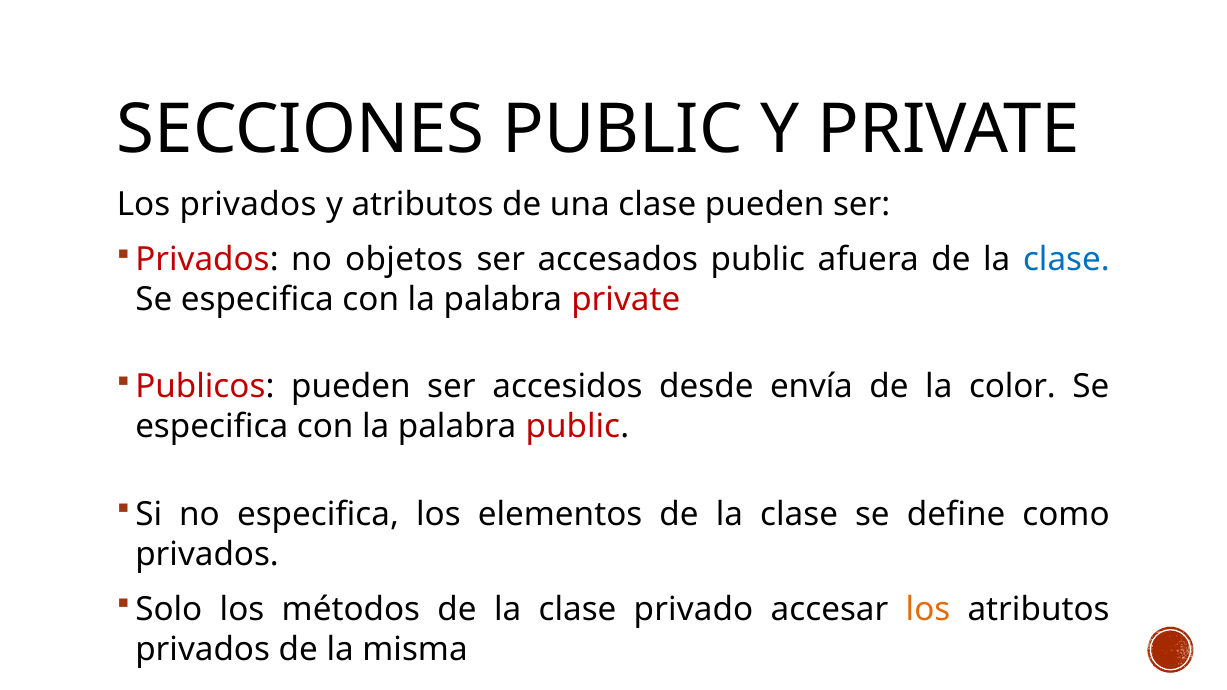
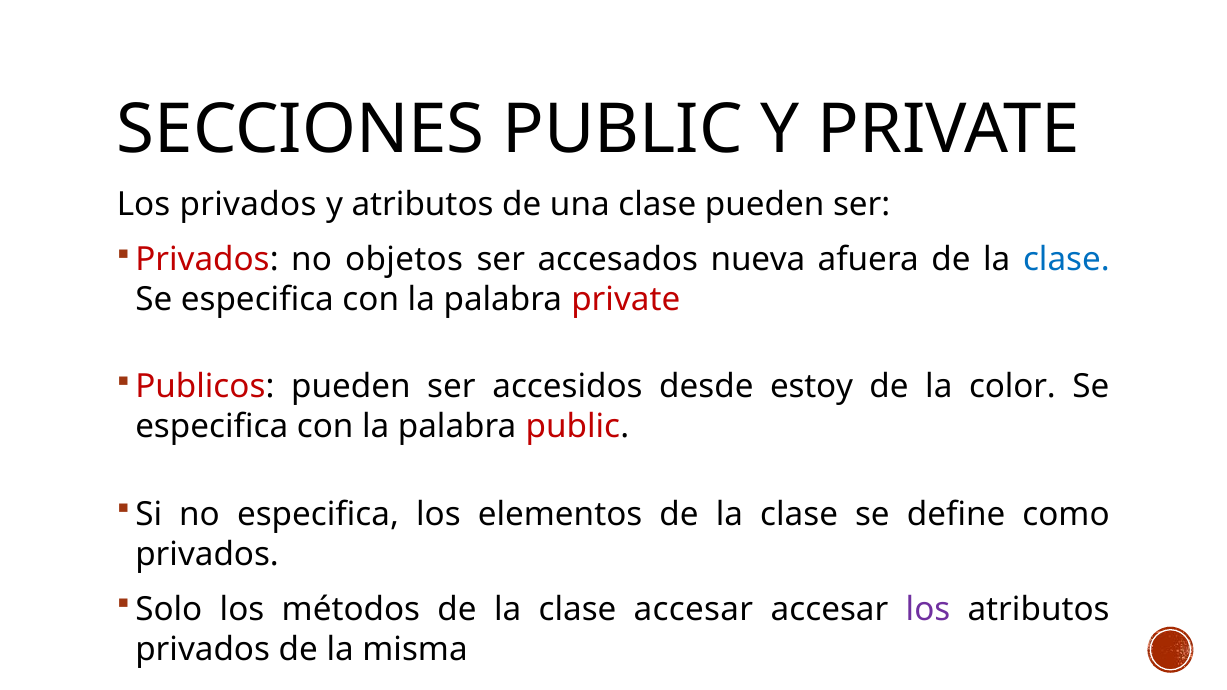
accesados public: public -> nueva
envía: envía -> estoy
clase privado: privado -> accesar
los at (928, 609) colour: orange -> purple
